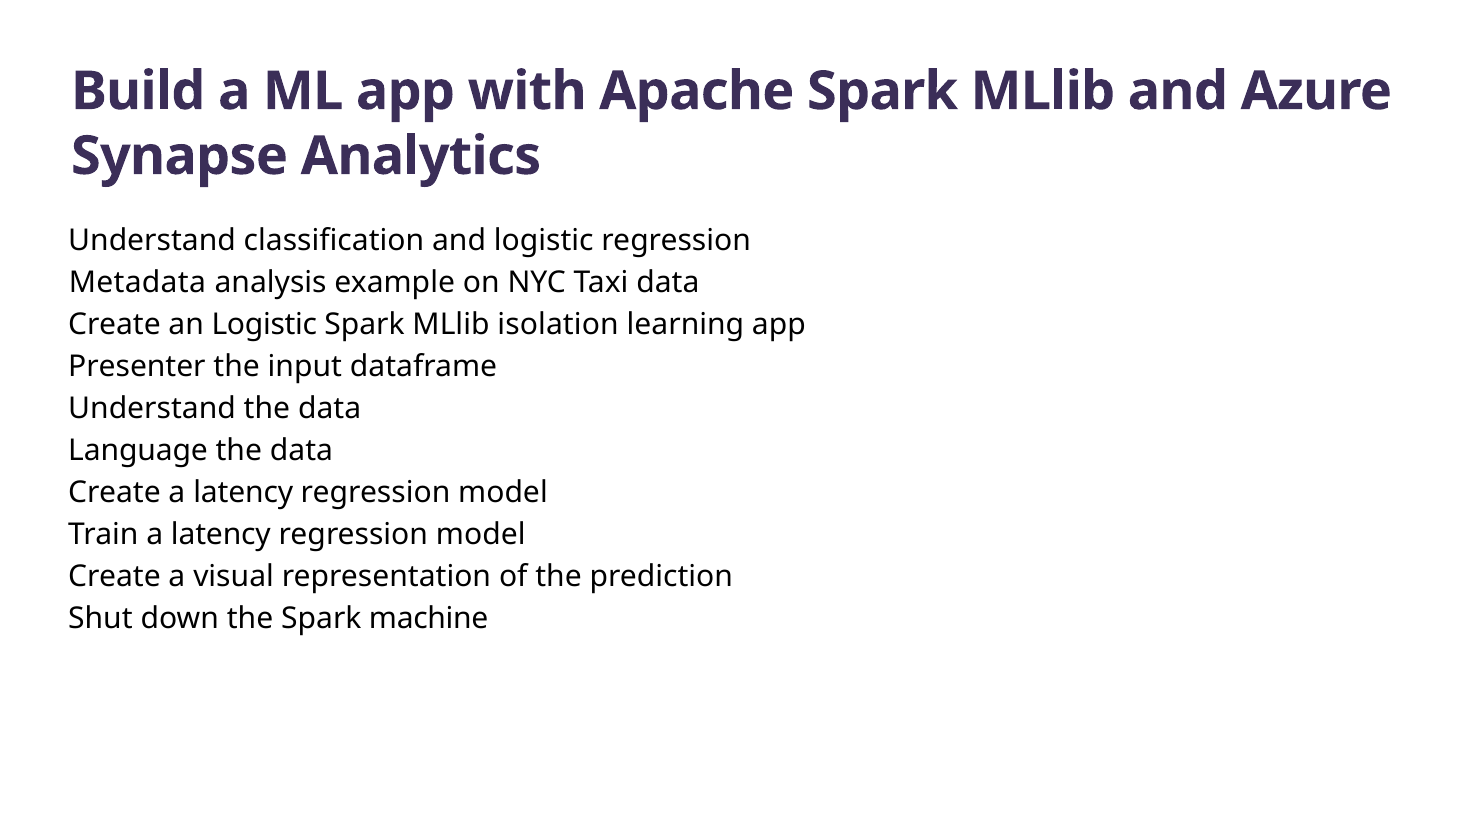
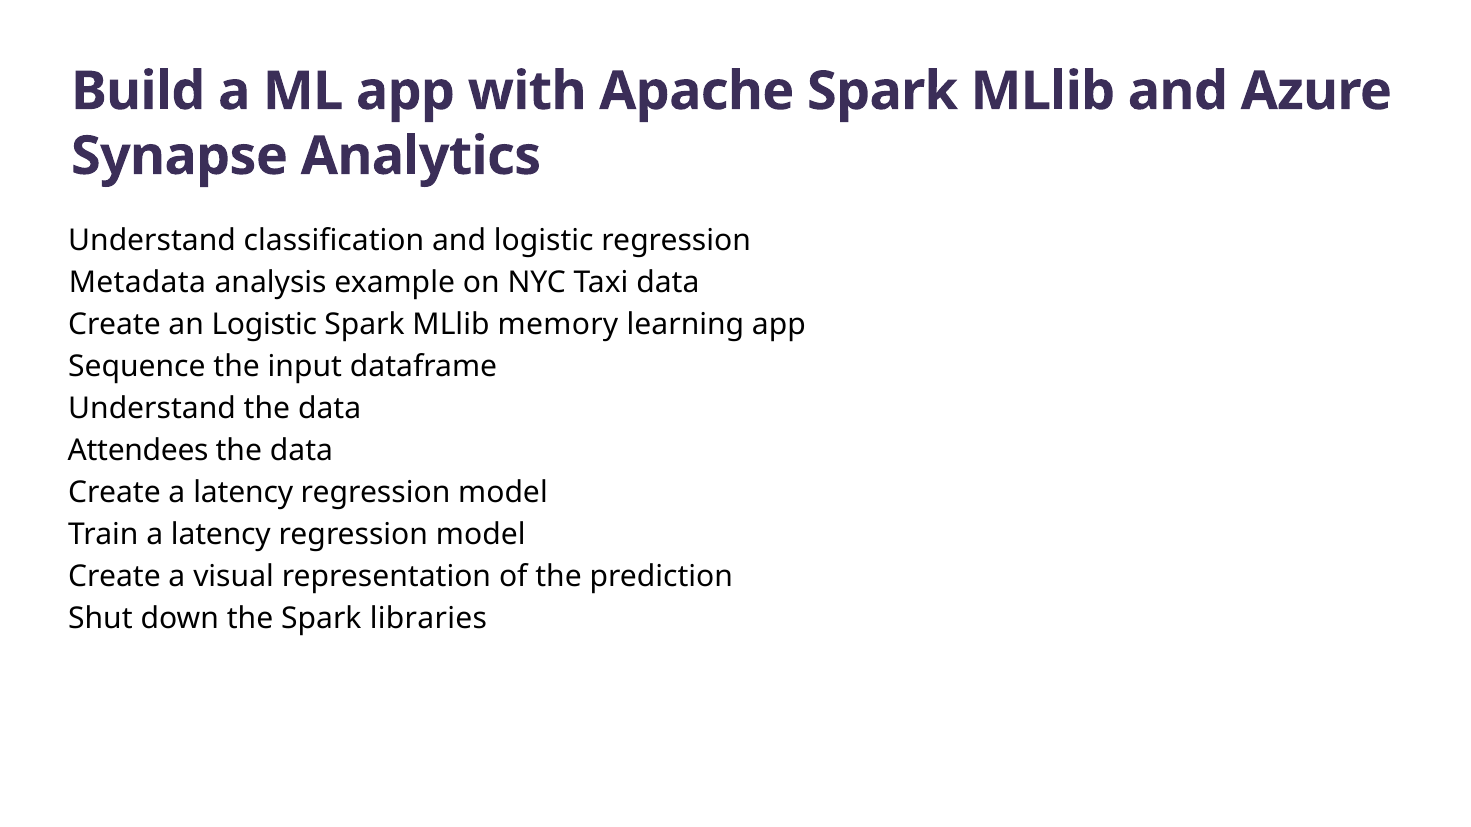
isolation: isolation -> memory
Presenter: Presenter -> Sequence
Language: Language -> Attendees
machine: machine -> libraries
